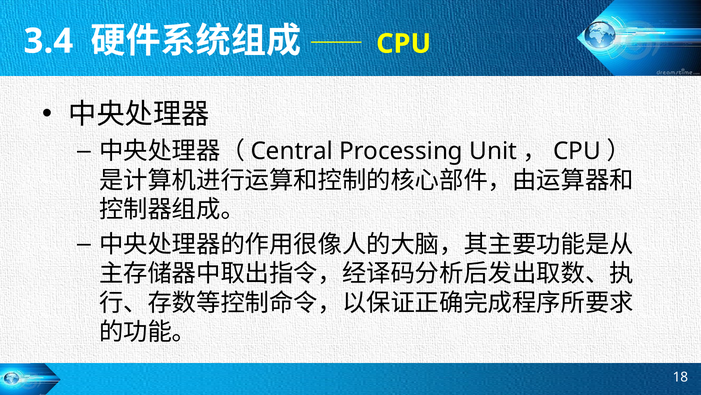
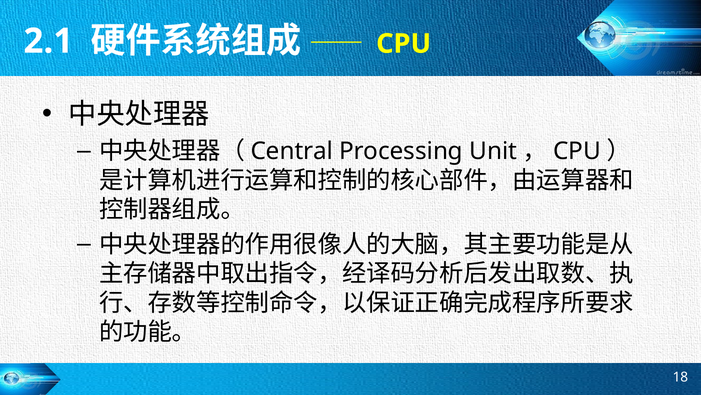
3.4: 3.4 -> 2.1
